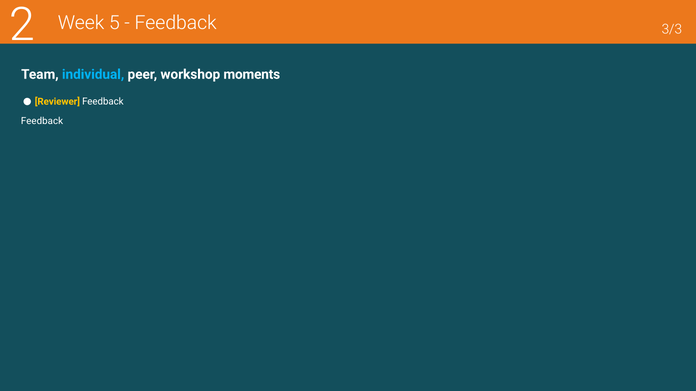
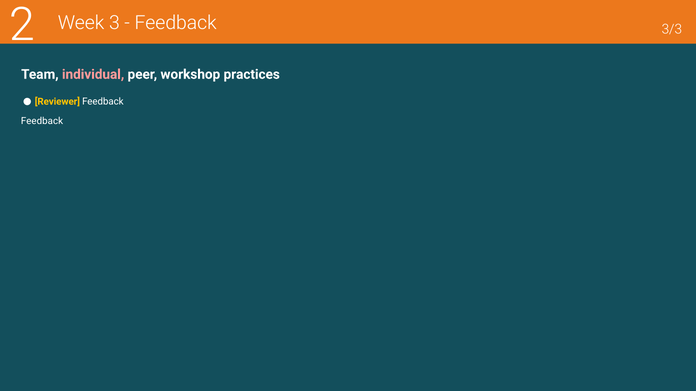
5: 5 -> 3
individual colour: light blue -> pink
moments: moments -> practices
